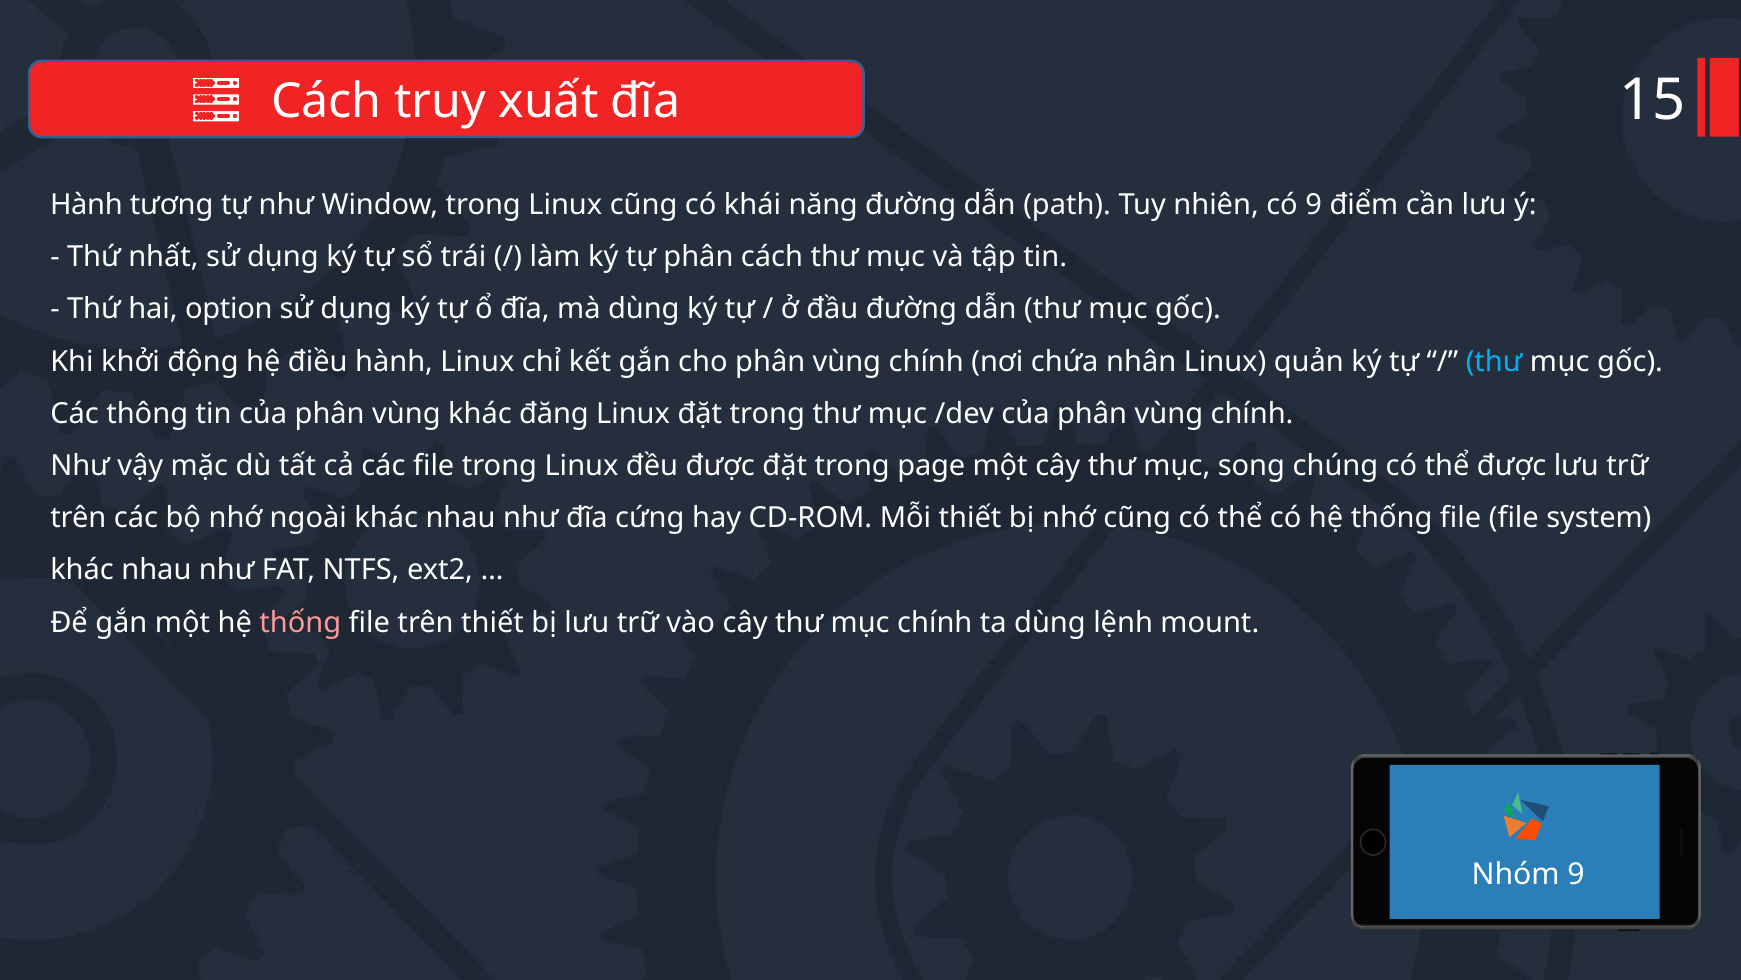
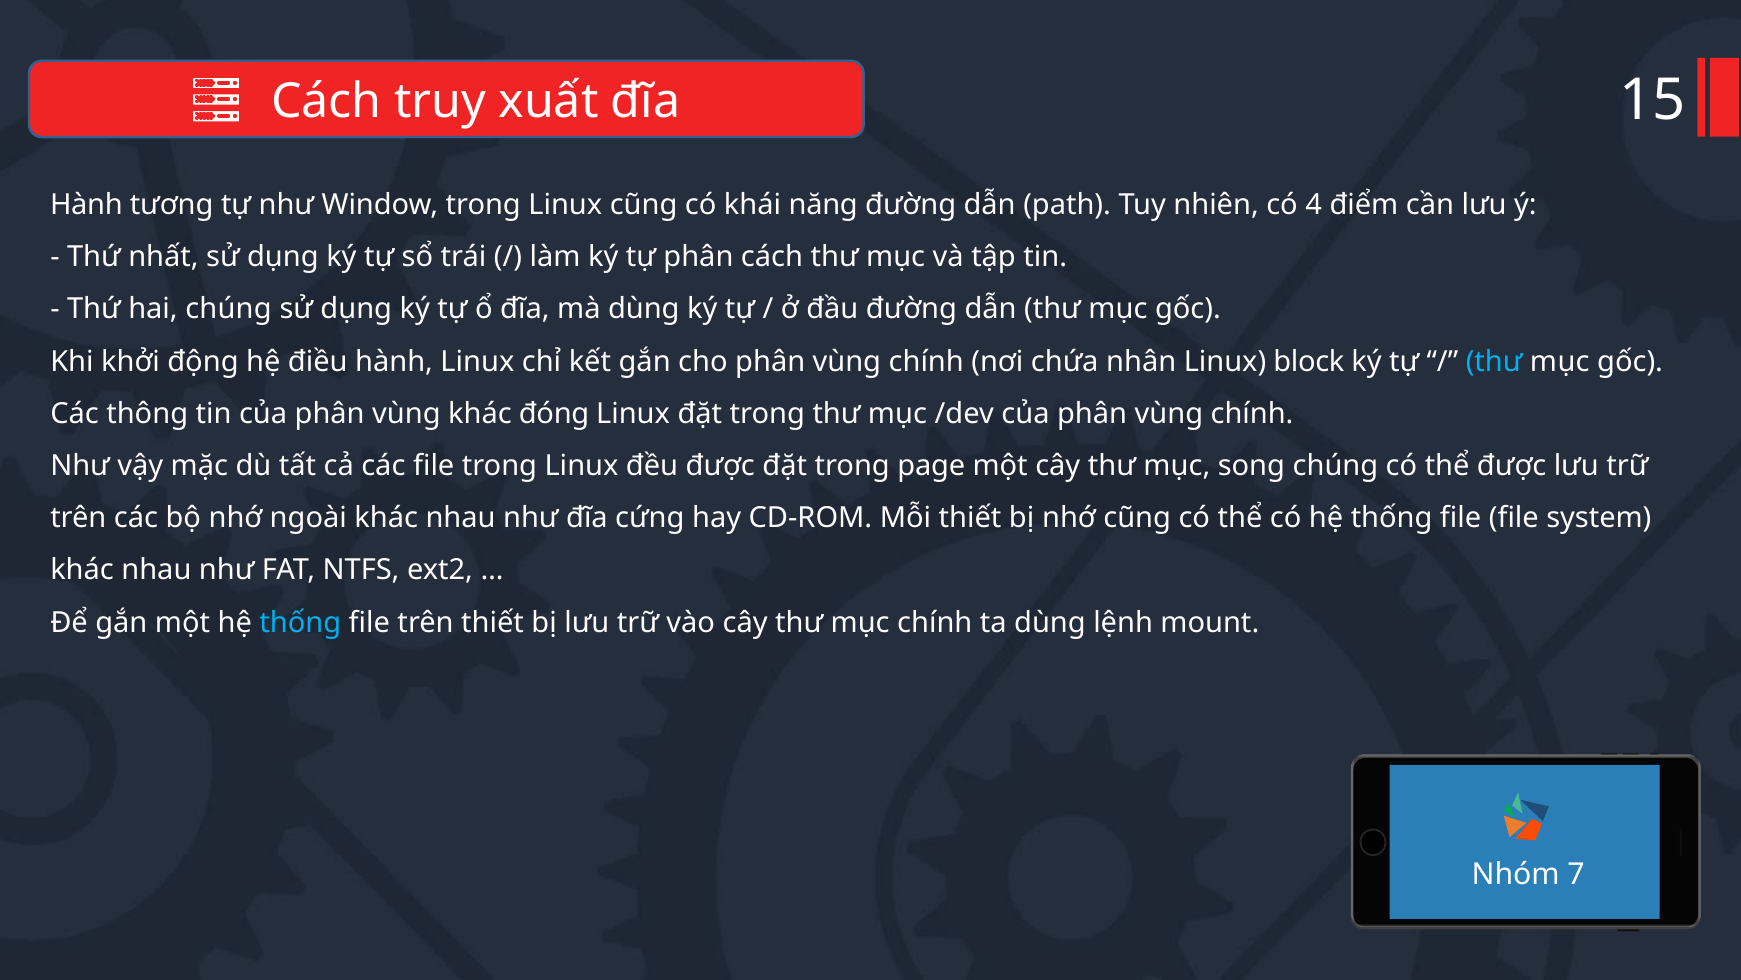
có 9: 9 -> 4
hai option: option -> chúng
quản: quản -> block
đăng: đăng -> đóng
thống at (300, 623) colour: pink -> light blue
Nhóm 9: 9 -> 7
